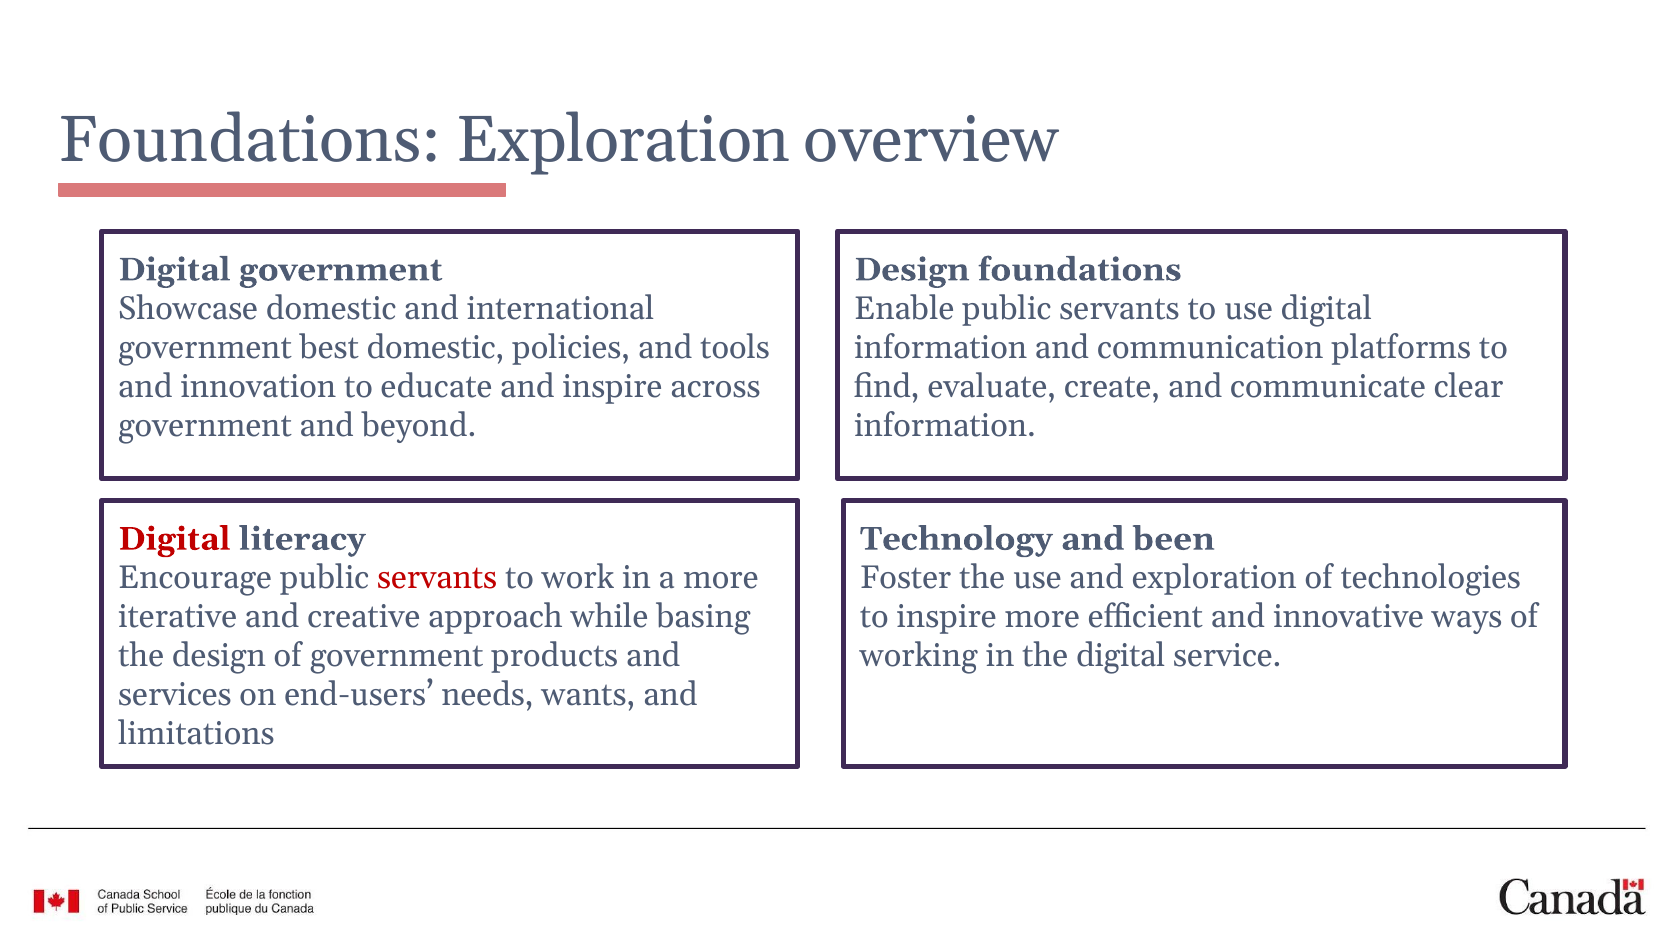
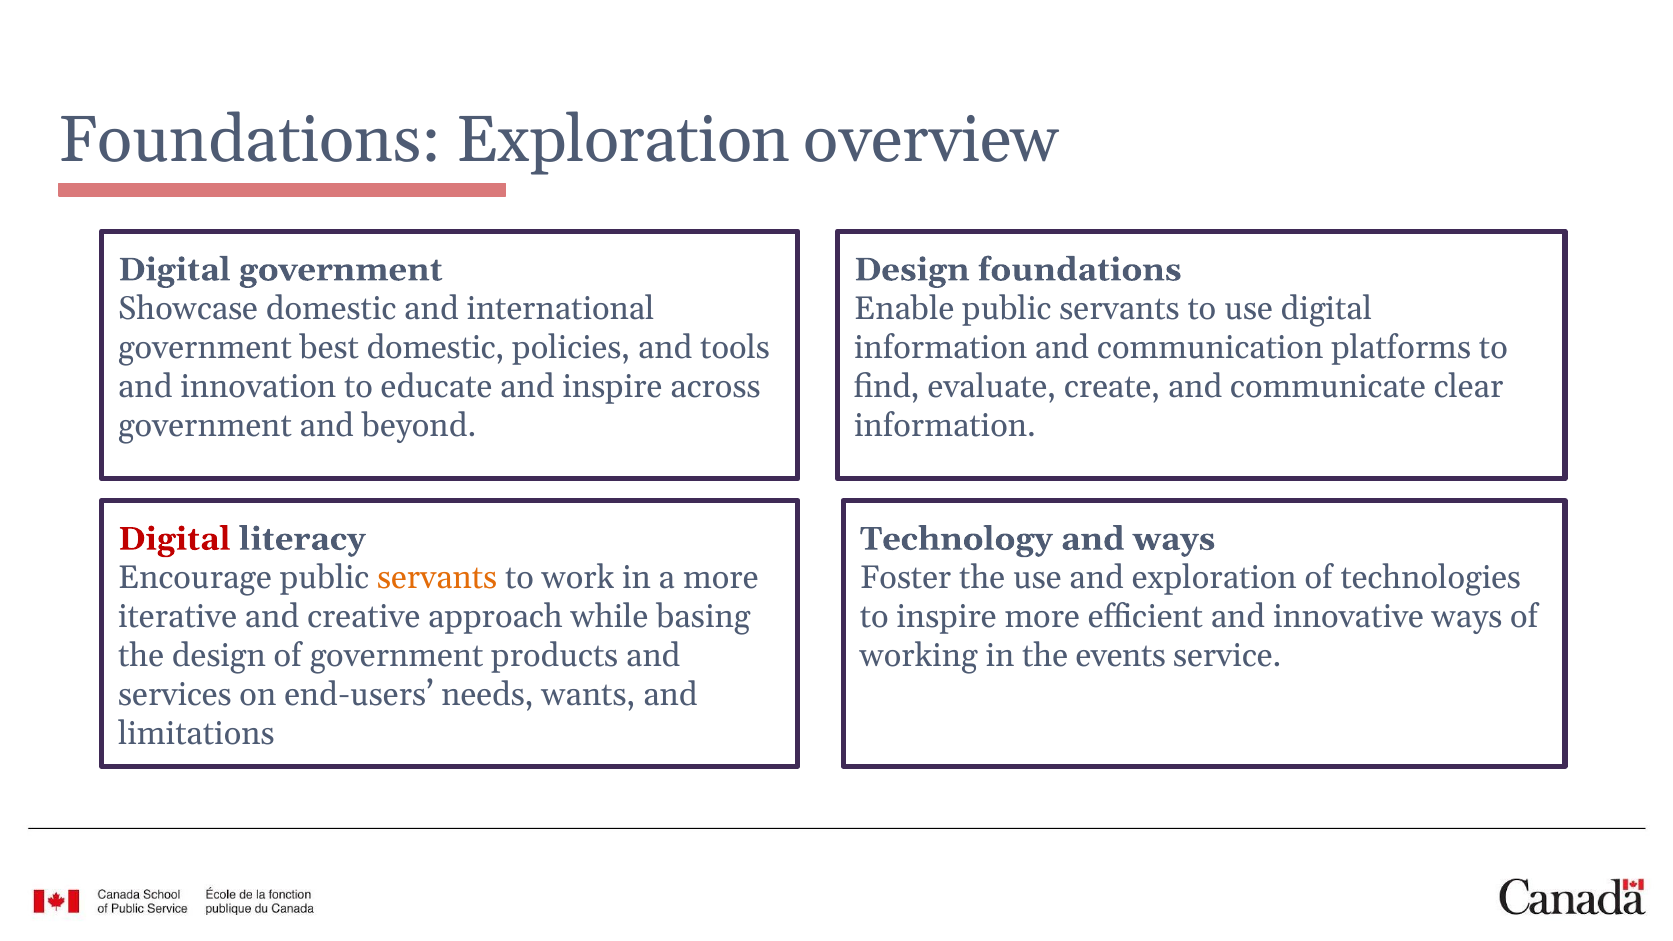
and been: been -> ways
servants at (437, 578) colour: red -> orange
the digital: digital -> events
